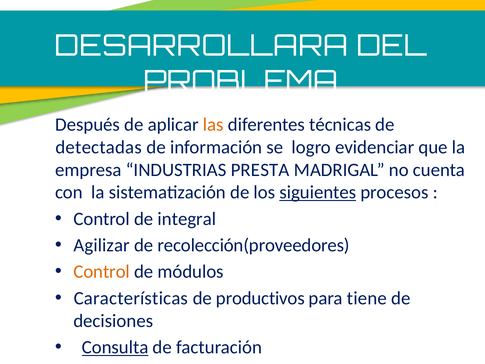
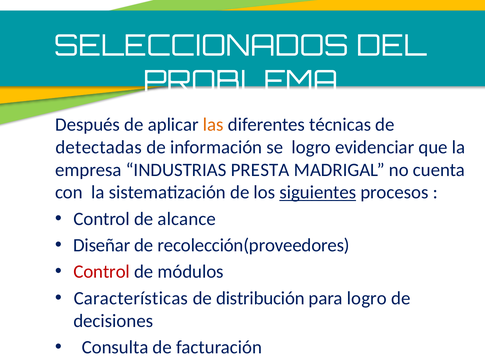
DESARROLLARA: DESARROLLARA -> SELECCIONADOS
integral: integral -> alcance
Agilizar: Agilizar -> Diseñar
Control at (102, 272) colour: orange -> red
productivos: productivos -> distribución
para tiene: tiene -> logro
Consulta underline: present -> none
